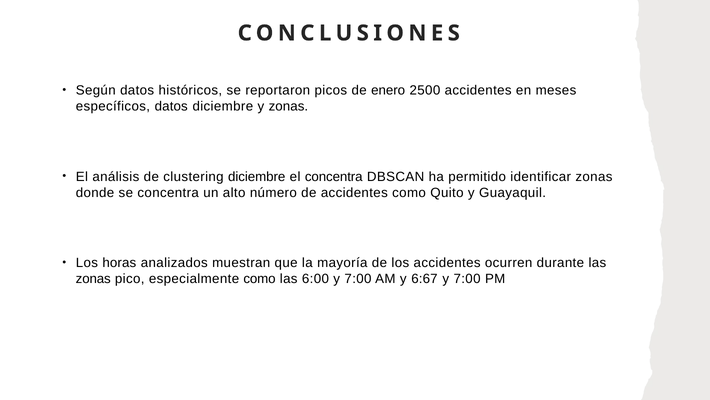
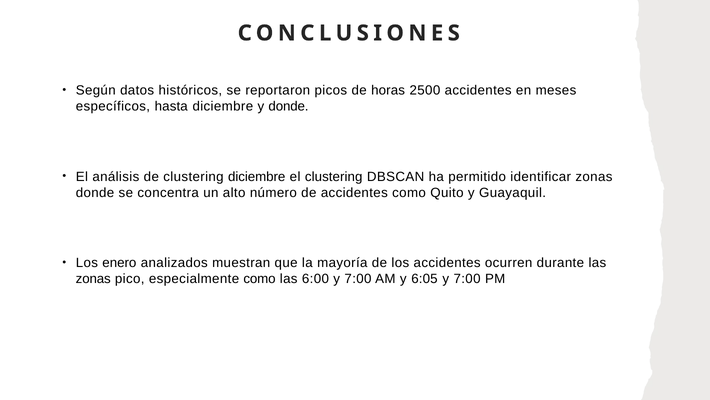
enero: enero -> horas
específicos datos: datos -> hasta
y zonas: zonas -> donde
el concentra: concentra -> clustering
horas: horas -> enero
6:67: 6:67 -> 6:05
